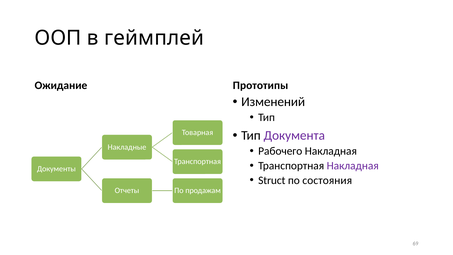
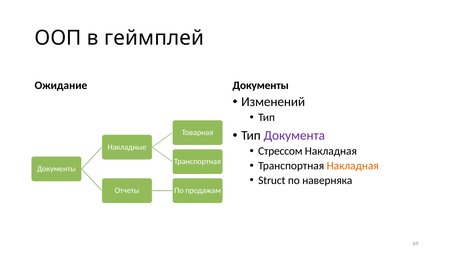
Ожидание Прототипы: Прототипы -> Документы
Рабочего: Рабочего -> Стрессом
Накладная at (353, 166) colour: purple -> orange
состояния: состояния -> наверняка
